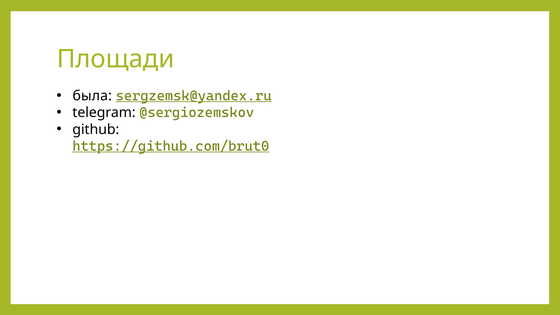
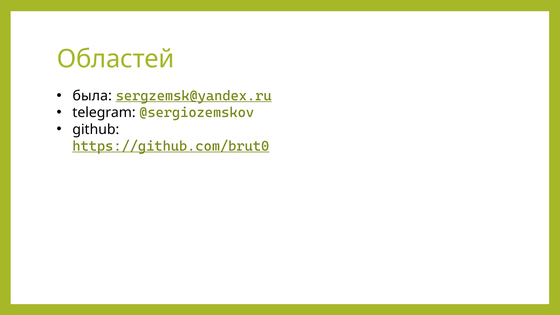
Площади: Площади -> Областей
